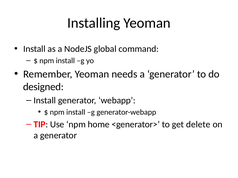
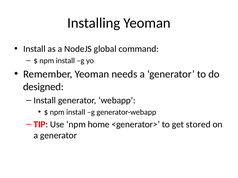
delete: delete -> stored
